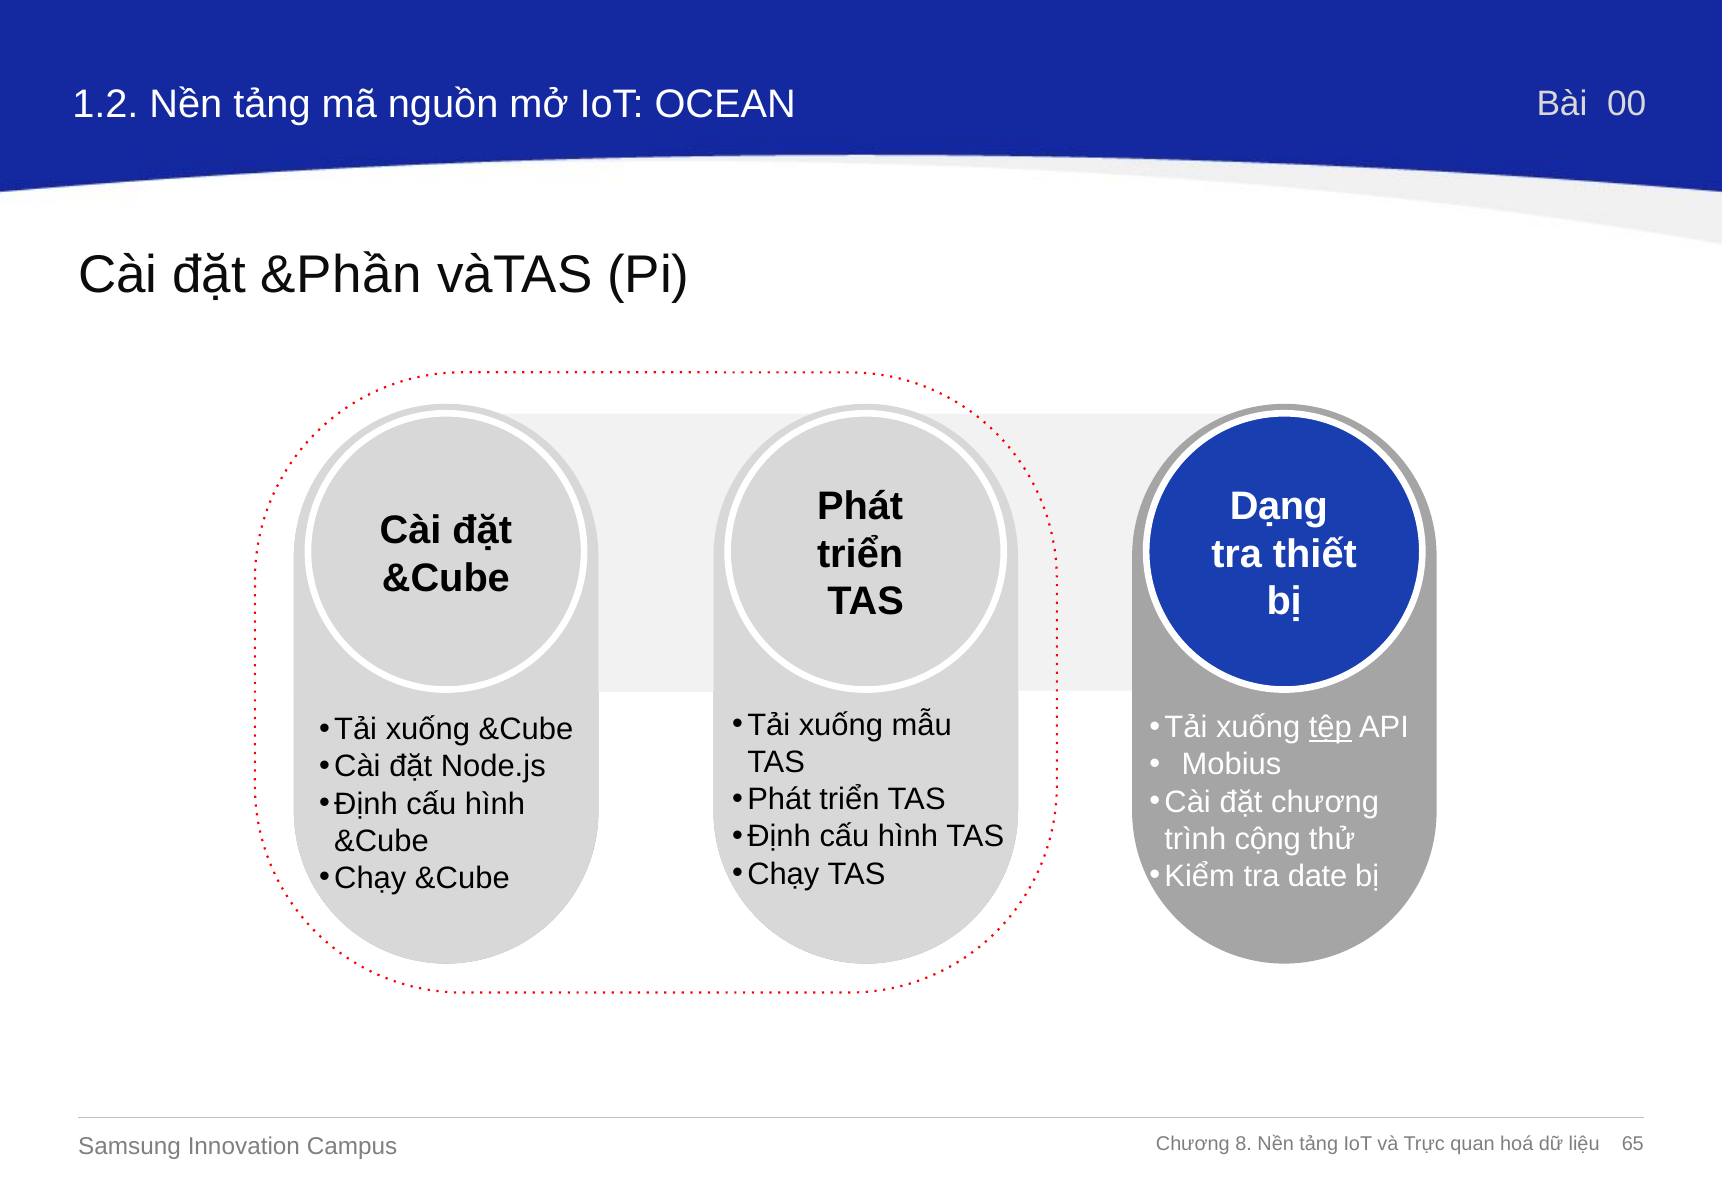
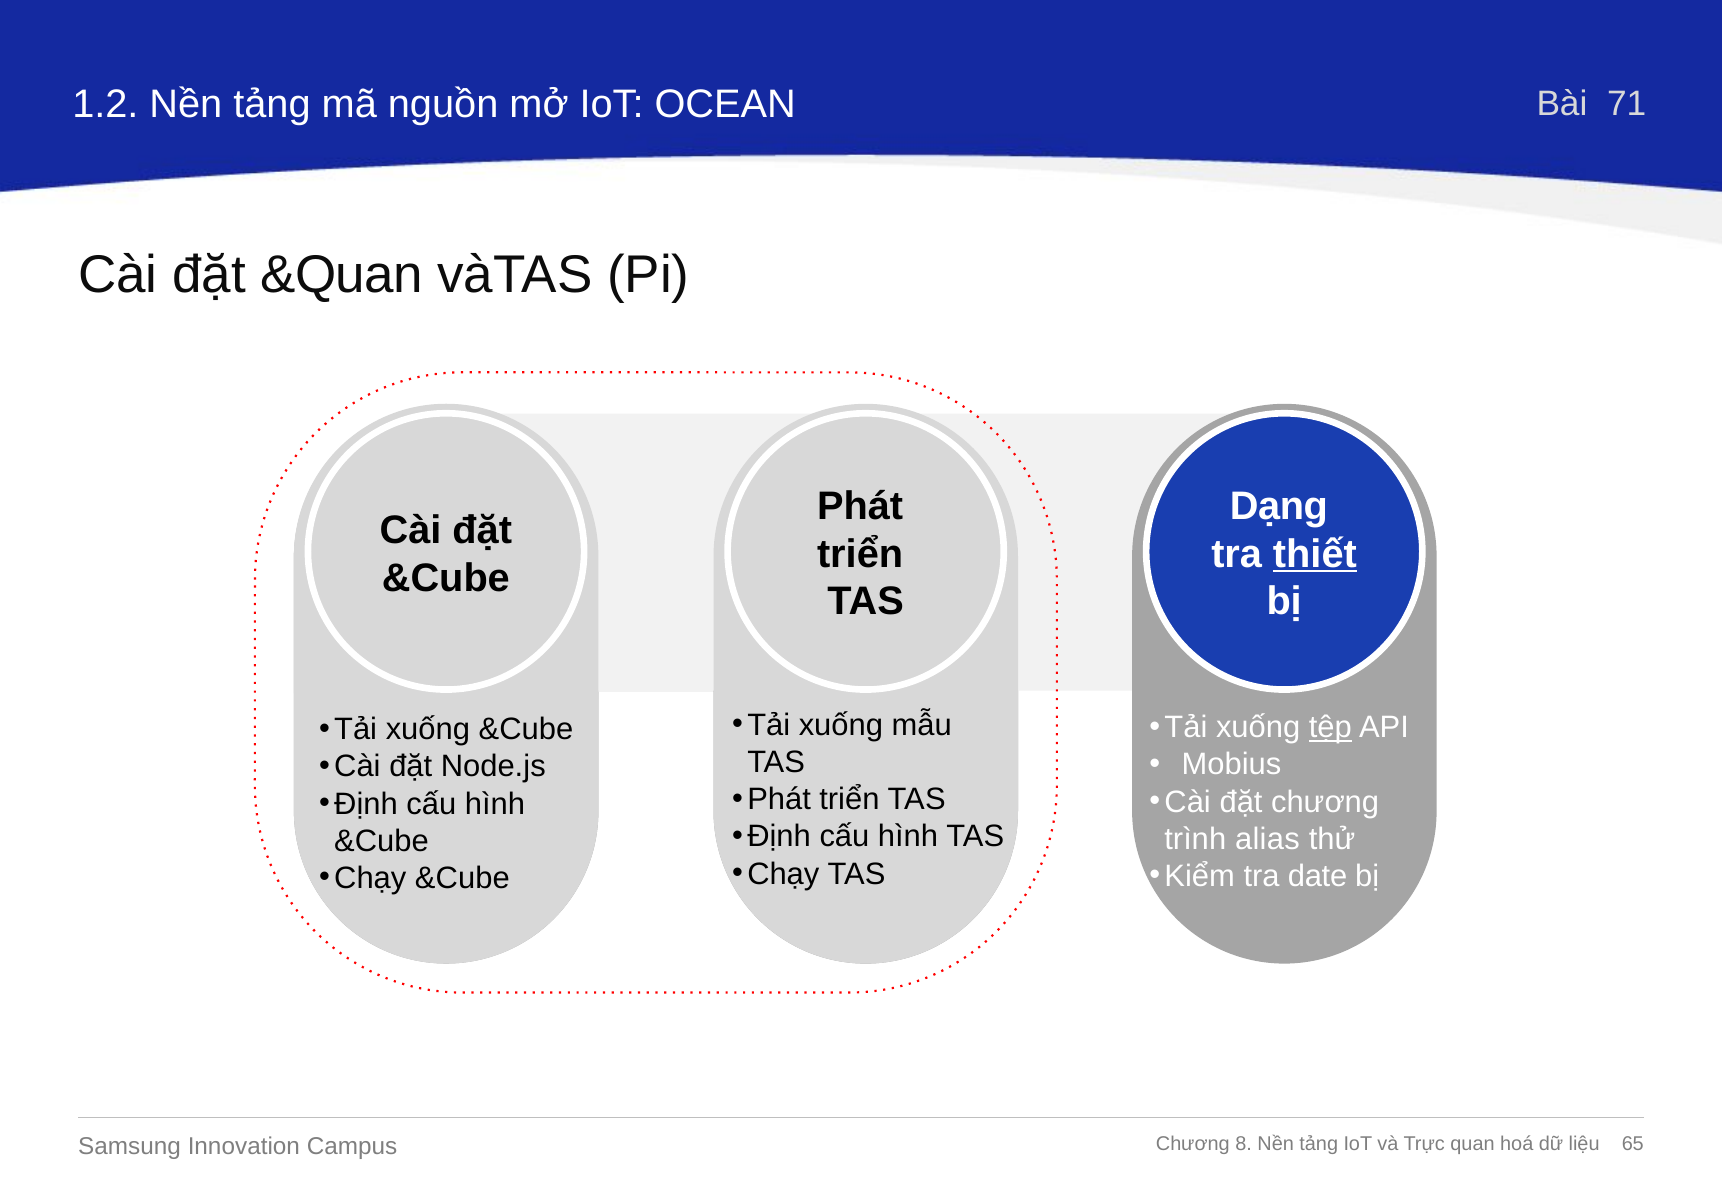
00: 00 -> 71
&Phần: &Phần -> &Quan
thiết underline: none -> present
cộng: cộng -> alias
